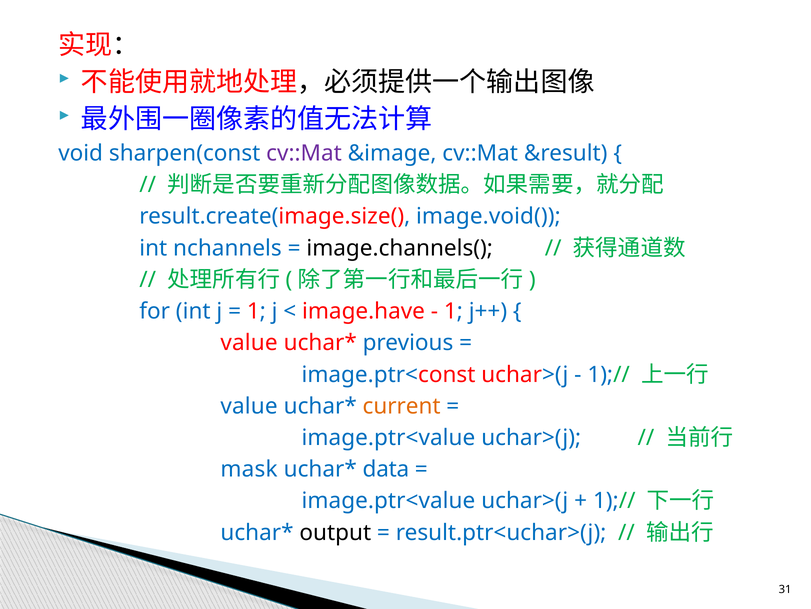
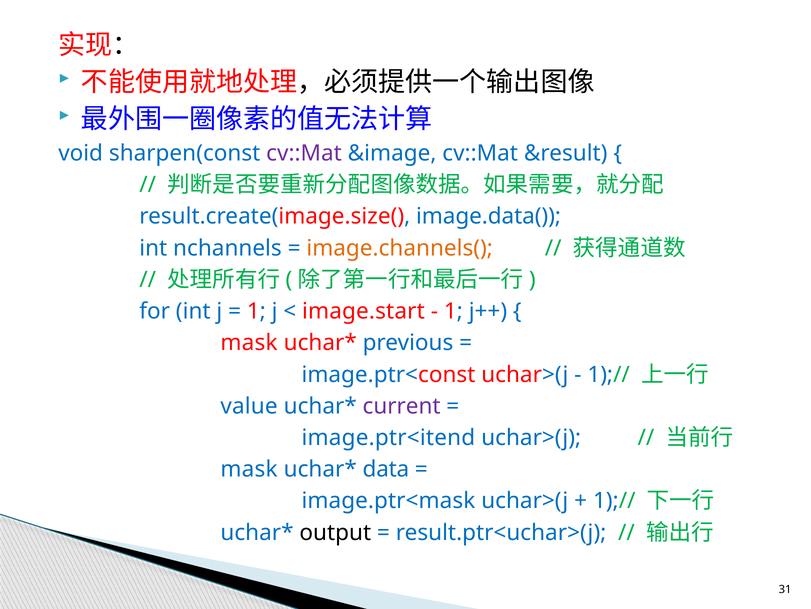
image.void(: image.void( -> image.data(
image.channels( colour: black -> orange
image.have: image.have -> image.start
value at (249, 343): value -> mask
current colour: orange -> purple
image.ptr<value at (388, 437): image.ptr<value -> image.ptr<itend
image.ptr<value at (388, 500): image.ptr<value -> image.ptr<mask
